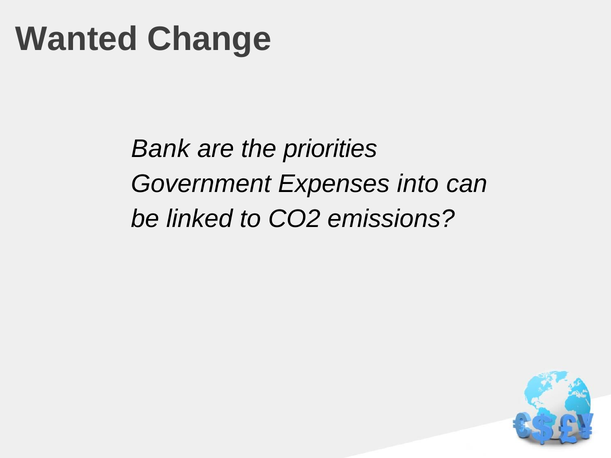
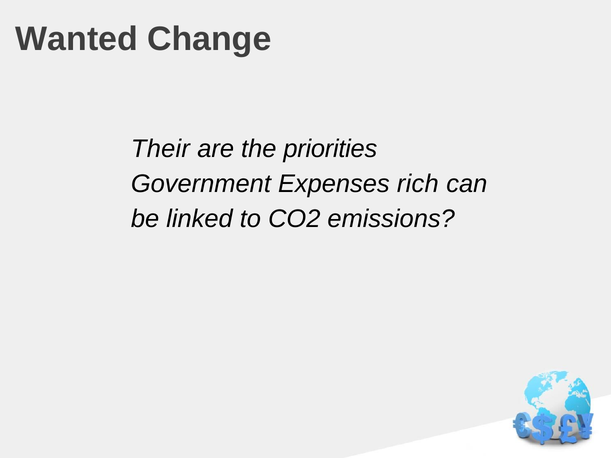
Bank: Bank -> Their
into: into -> rich
